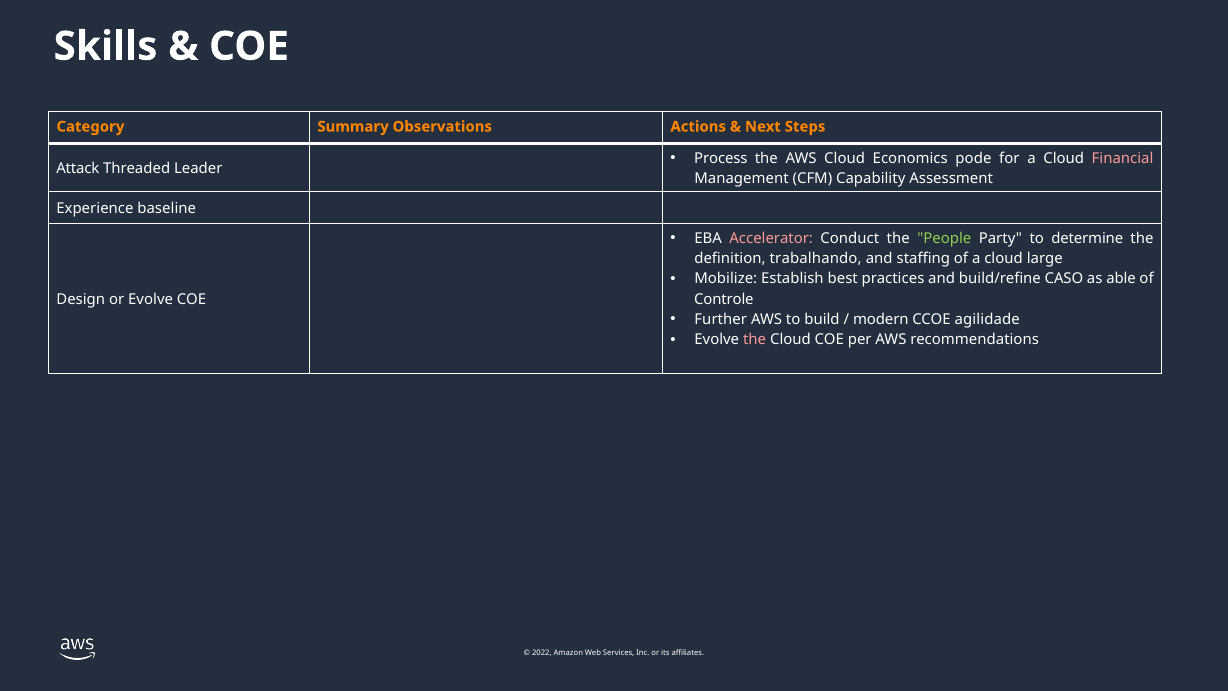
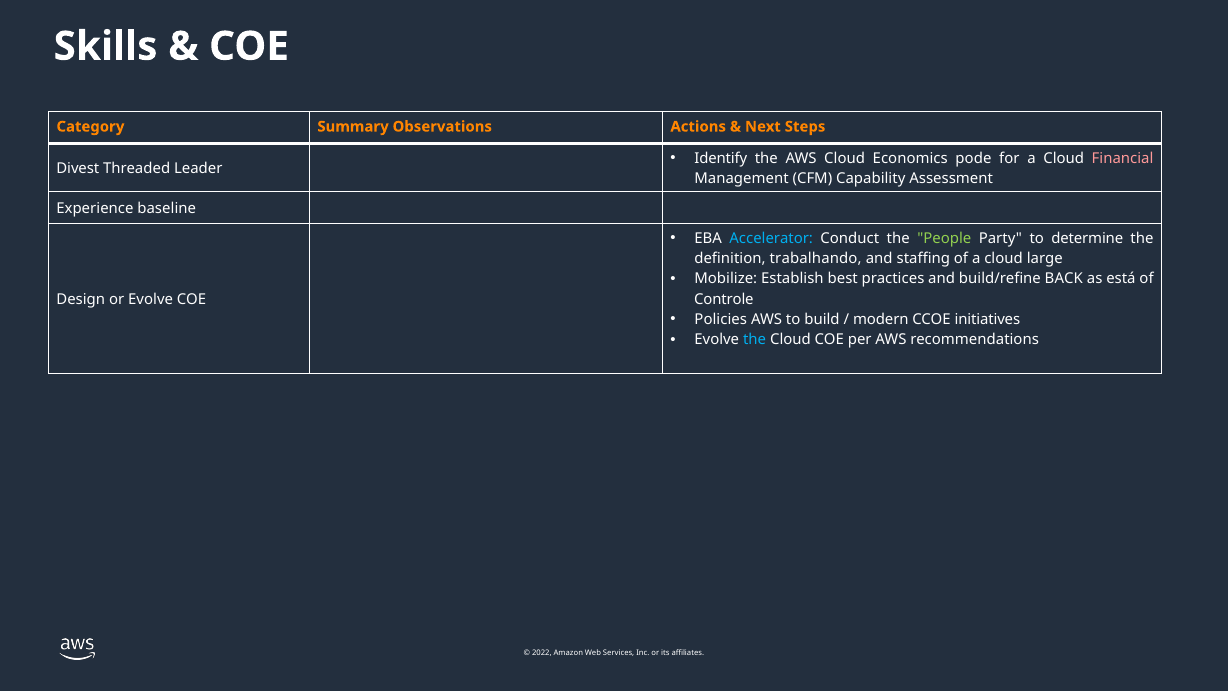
Process: Process -> Identify
Attack: Attack -> Divest
Accelerator colour: pink -> light blue
CASO: CASO -> BACK
able: able -> está
Further: Further -> Policies
agilidade: agilidade -> initiatives
the at (755, 340) colour: pink -> light blue
